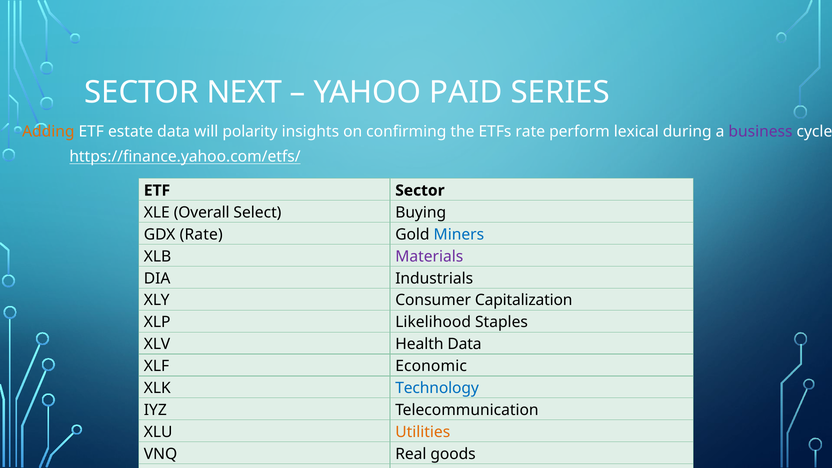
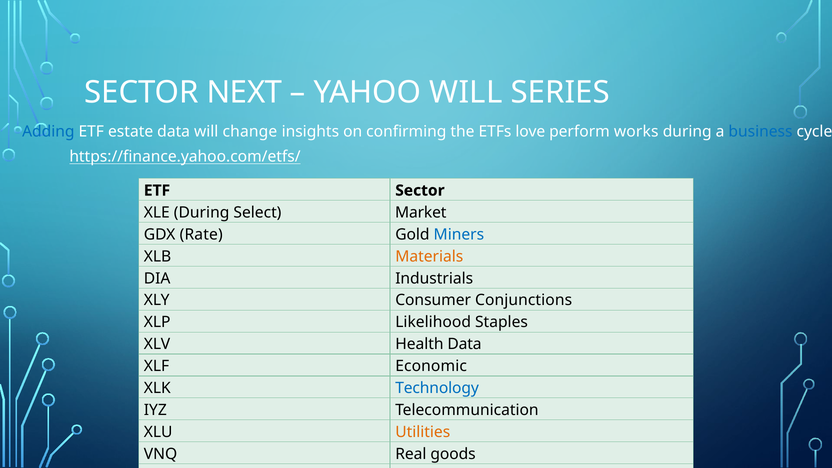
YAHOO PAID: PAID -> WILL
Adding colour: orange -> blue
polarity: polarity -> change
ETFs rate: rate -> love
lexical: lexical -> works
business colour: purple -> blue
XLE Overall: Overall -> During
Buying: Buying -> Market
Materials colour: purple -> orange
Capitalization: Capitalization -> Conjunctions
